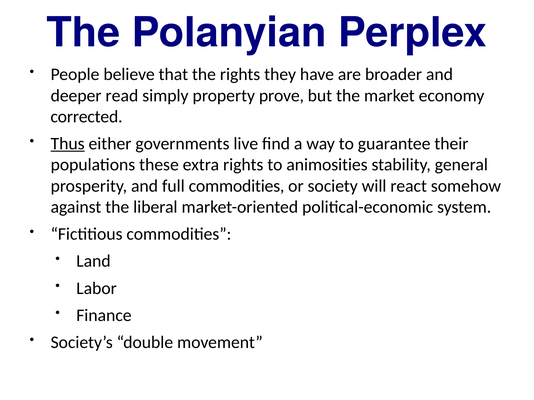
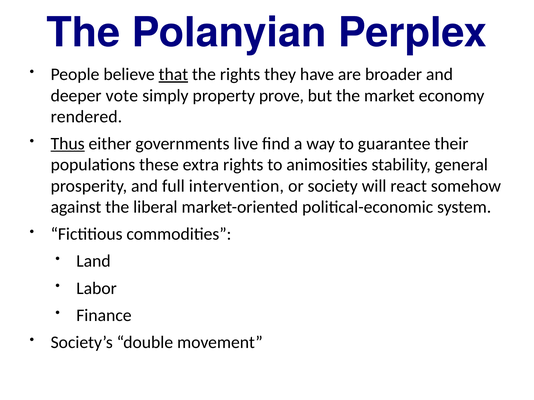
that underline: none -> present
read: read -> vote
corrected: corrected -> rendered
full commodities: commodities -> intervention
